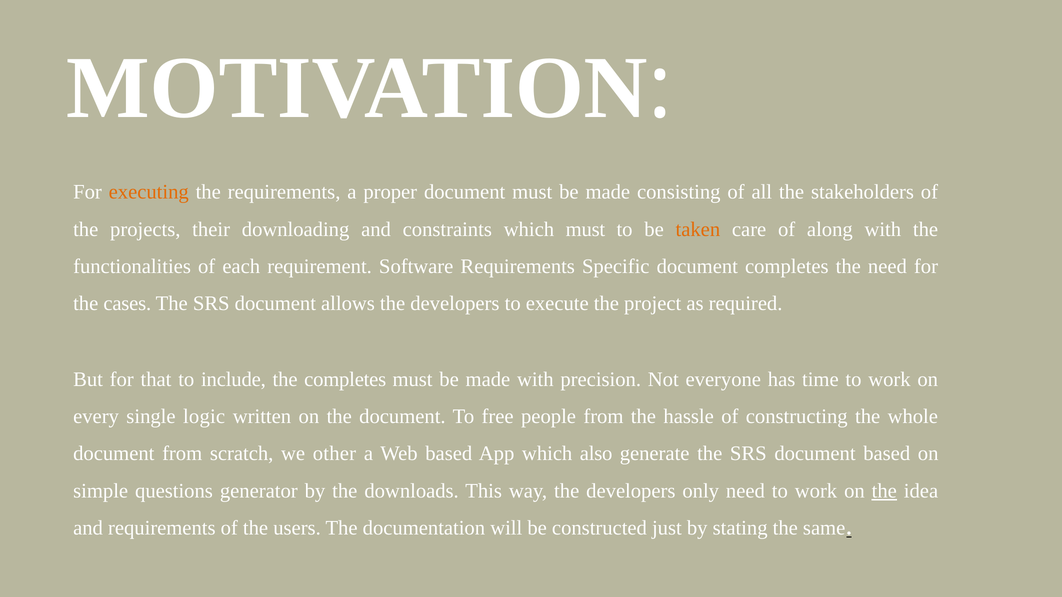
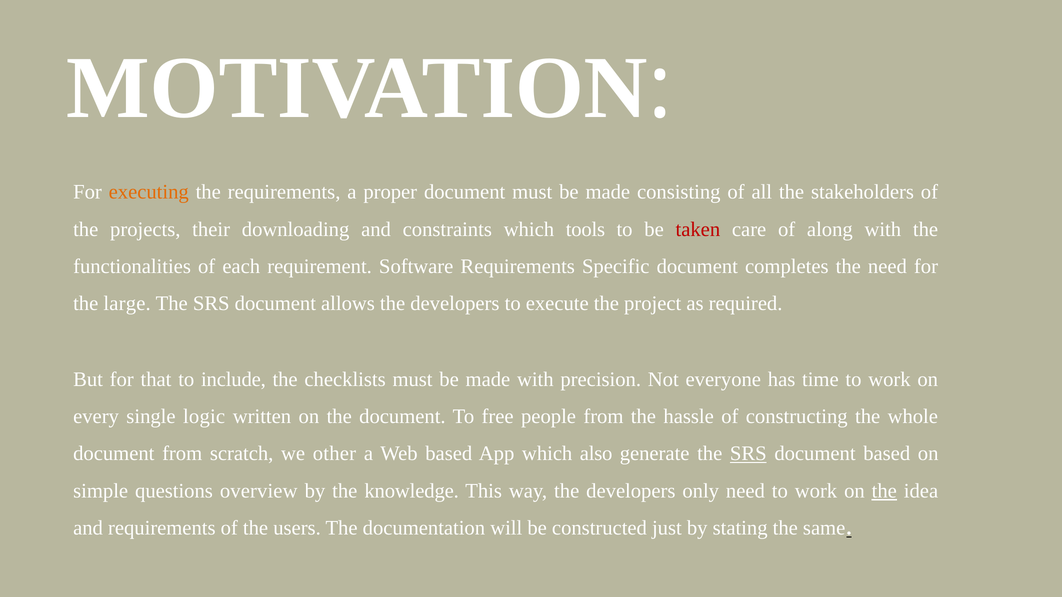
which must: must -> tools
taken colour: orange -> red
cases: cases -> large
the completes: completes -> checklists
SRS at (748, 454) underline: none -> present
generator: generator -> overview
downloads: downloads -> knowledge
